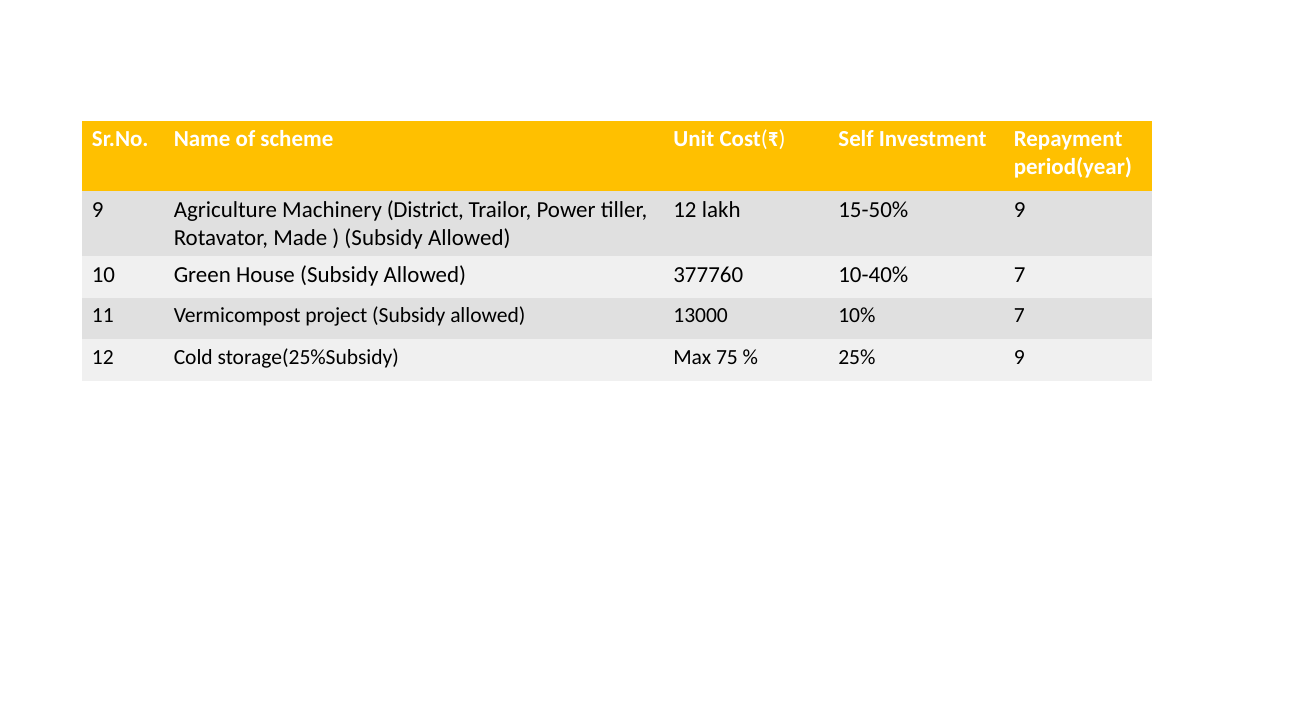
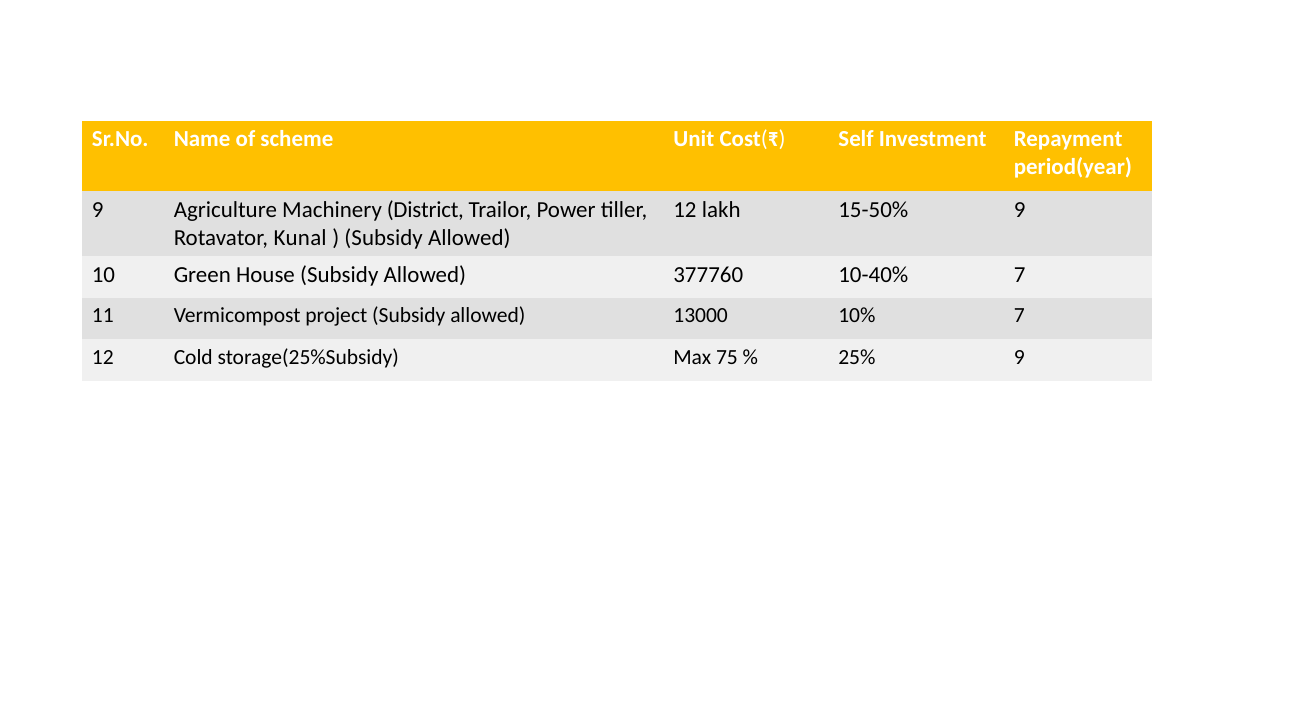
Made: Made -> Kunal
